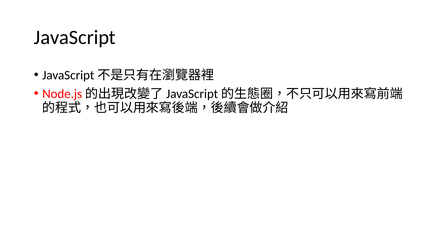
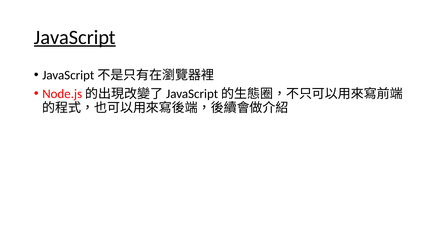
JavaScript underline: none -> present
